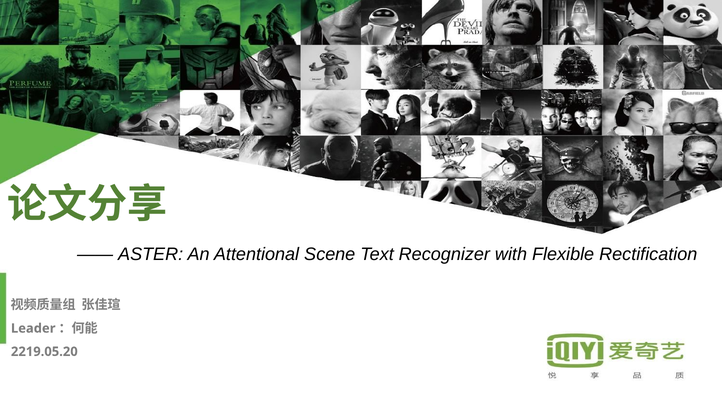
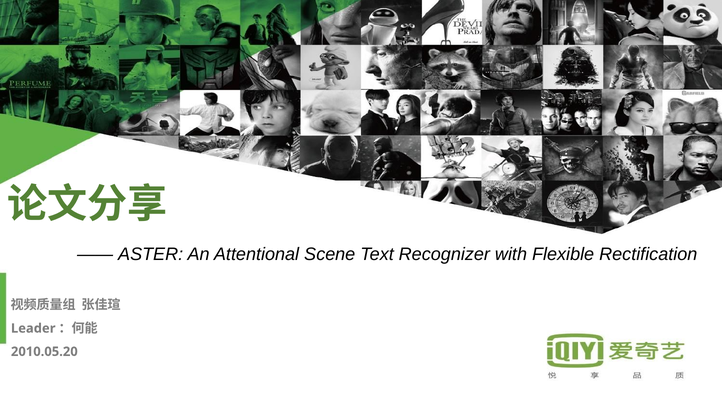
2219.05.20: 2219.05.20 -> 2010.05.20
